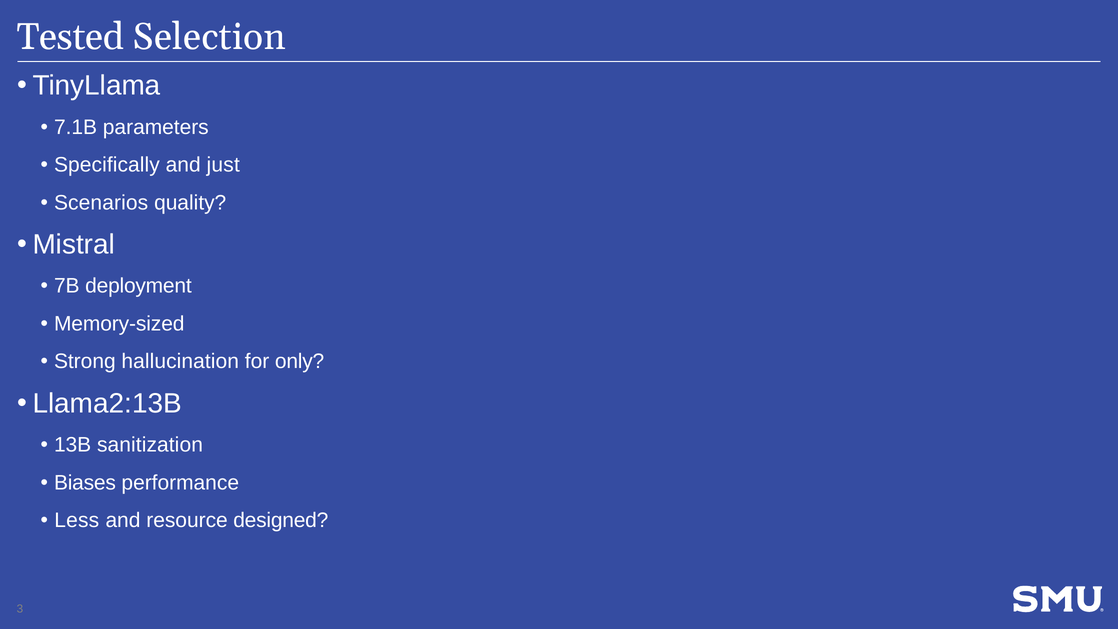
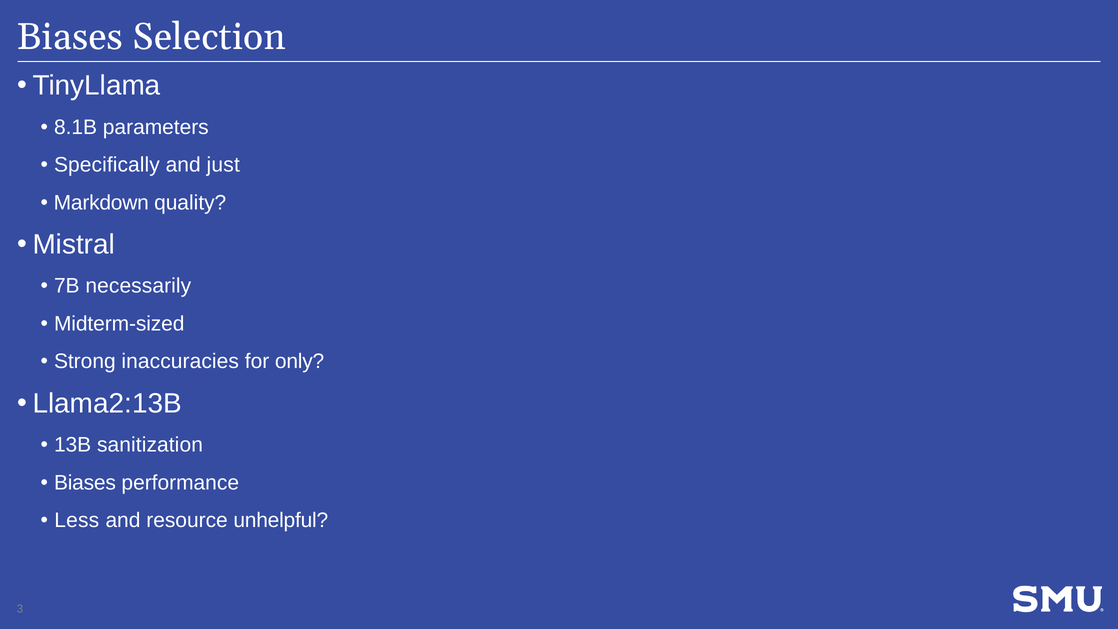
Tested at (70, 37): Tested -> Biases
7.1B: 7.1B -> 8.1B
Scenarios: Scenarios -> Markdown
deployment: deployment -> necessarily
Memory-sized: Memory-sized -> Midterm-sized
hallucination: hallucination -> inaccuracies
designed: designed -> unhelpful
